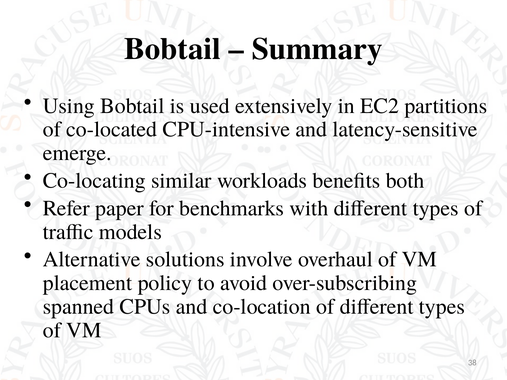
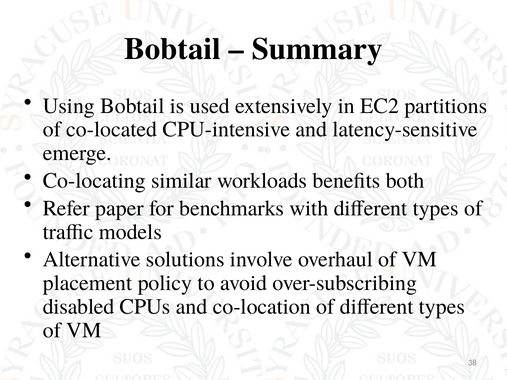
spanned: spanned -> disabled
